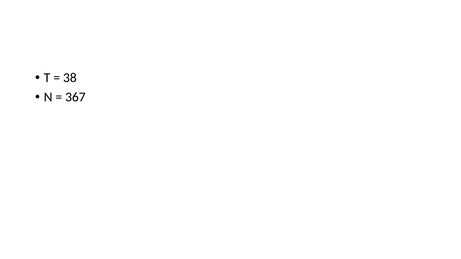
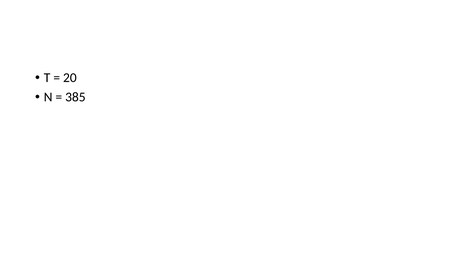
38: 38 -> 20
367: 367 -> 385
